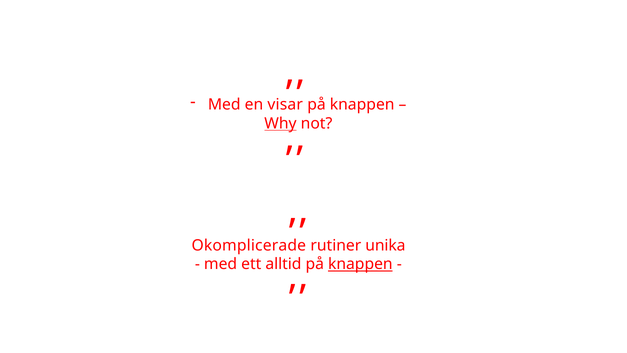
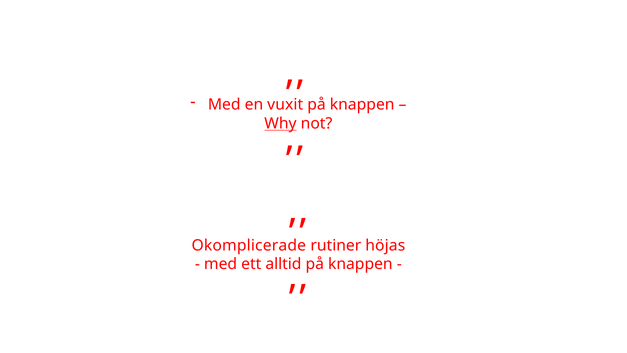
visar: visar -> vuxit
unika: unika -> höjas
knappen at (360, 264) underline: present -> none
